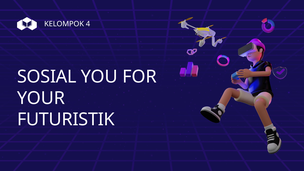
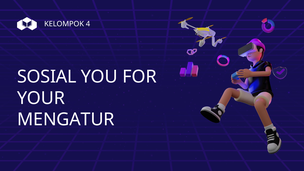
FUTURISTIK: FUTURISTIK -> MENGATUR
